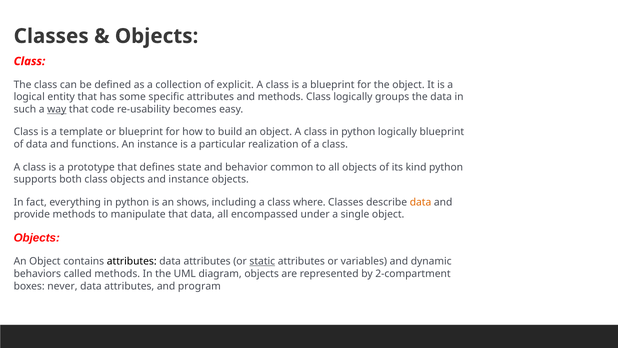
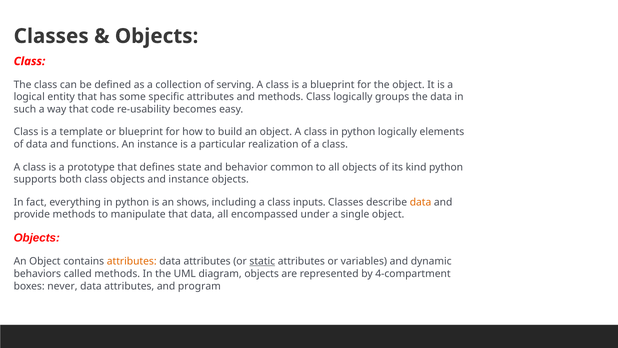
explicit: explicit -> serving
way underline: present -> none
logically blueprint: blueprint -> elements
where: where -> inputs
attributes at (132, 261) colour: black -> orange
2-compartment: 2-compartment -> 4-compartment
